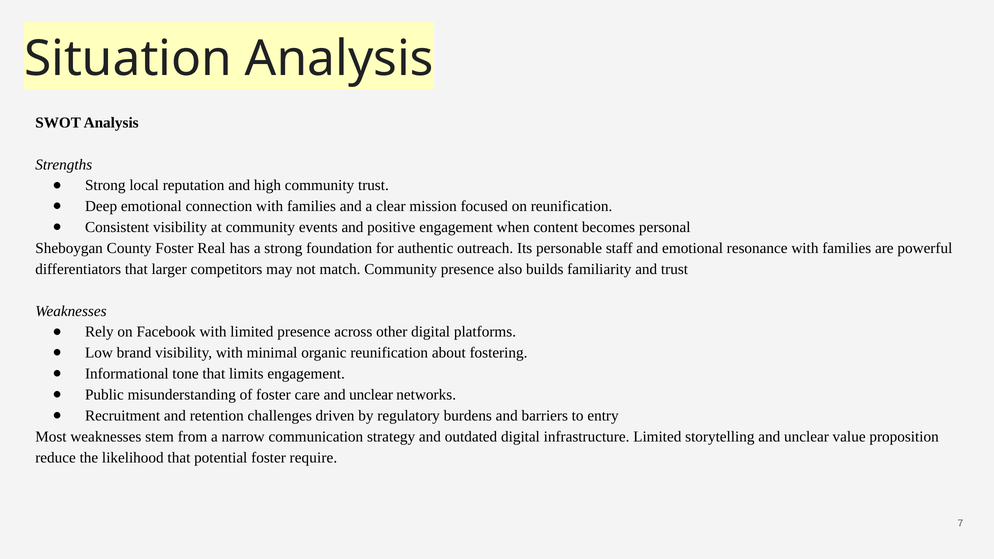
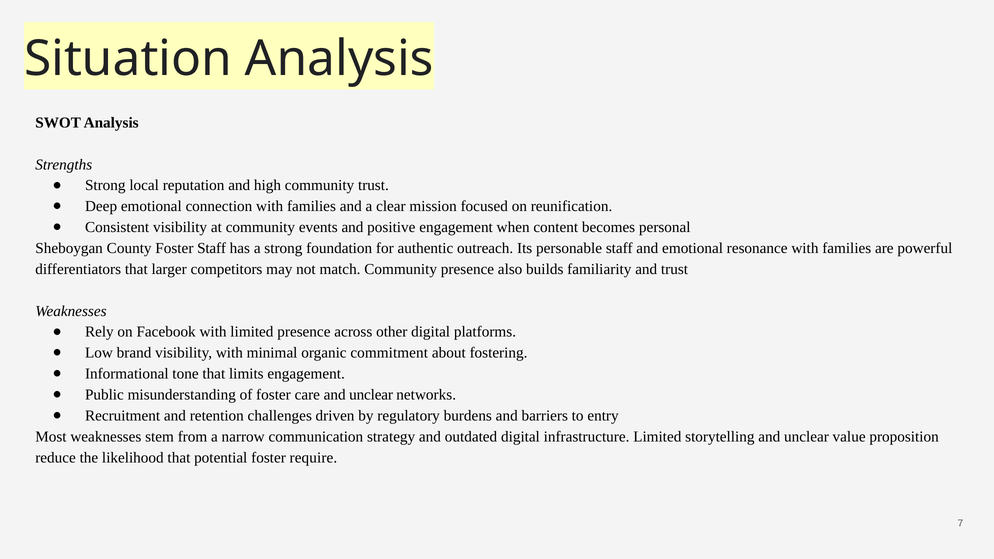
Foster Real: Real -> Staff
organic reunification: reunification -> commitment
